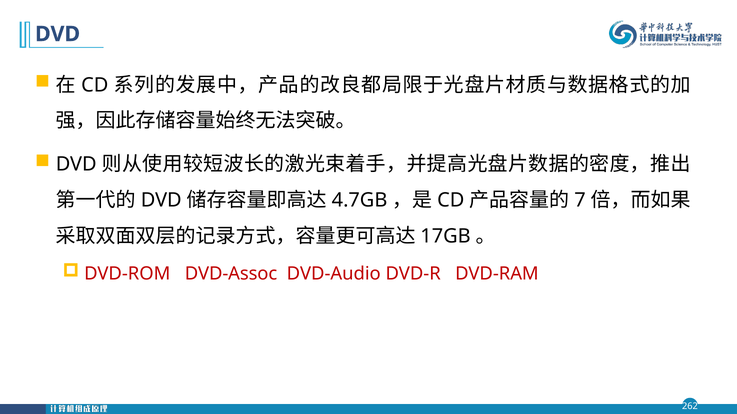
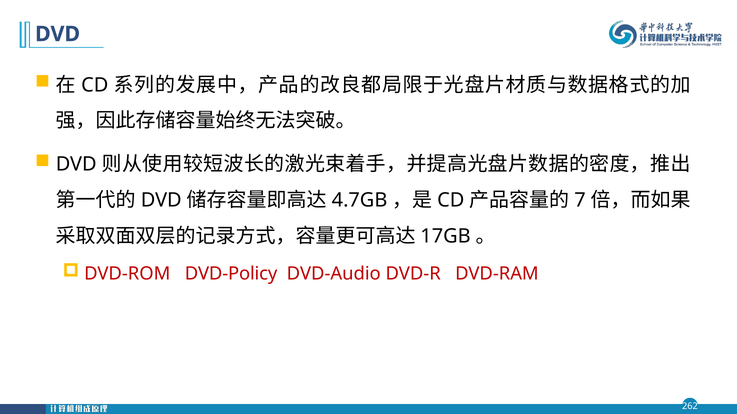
DVD-Assoc: DVD-Assoc -> DVD-Policy
